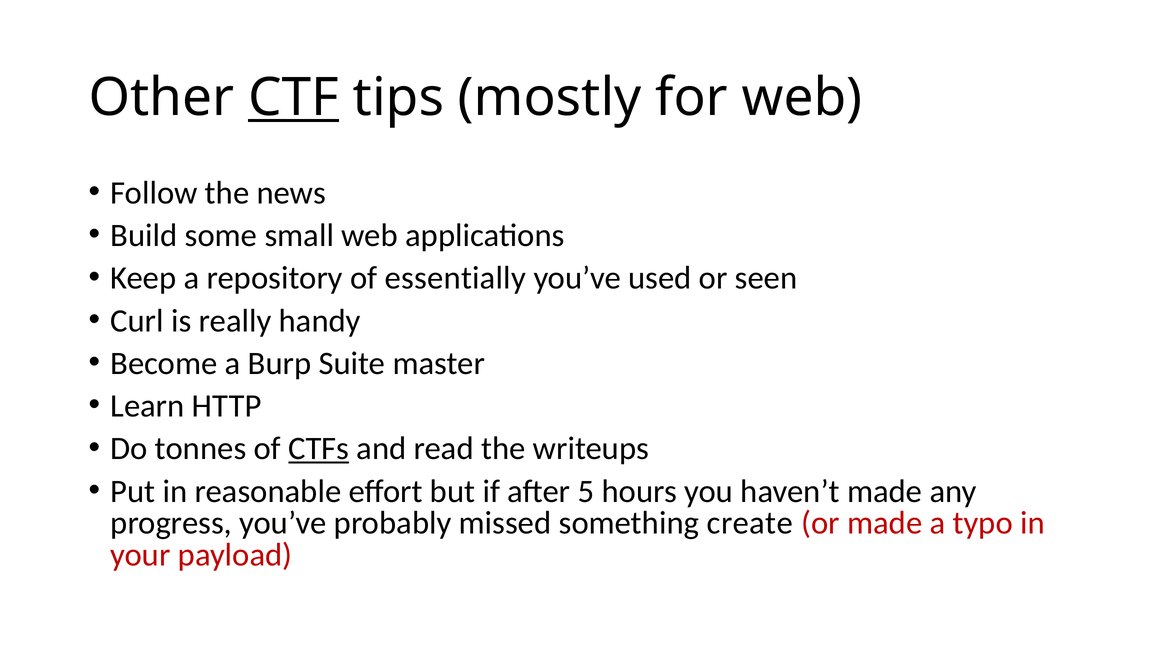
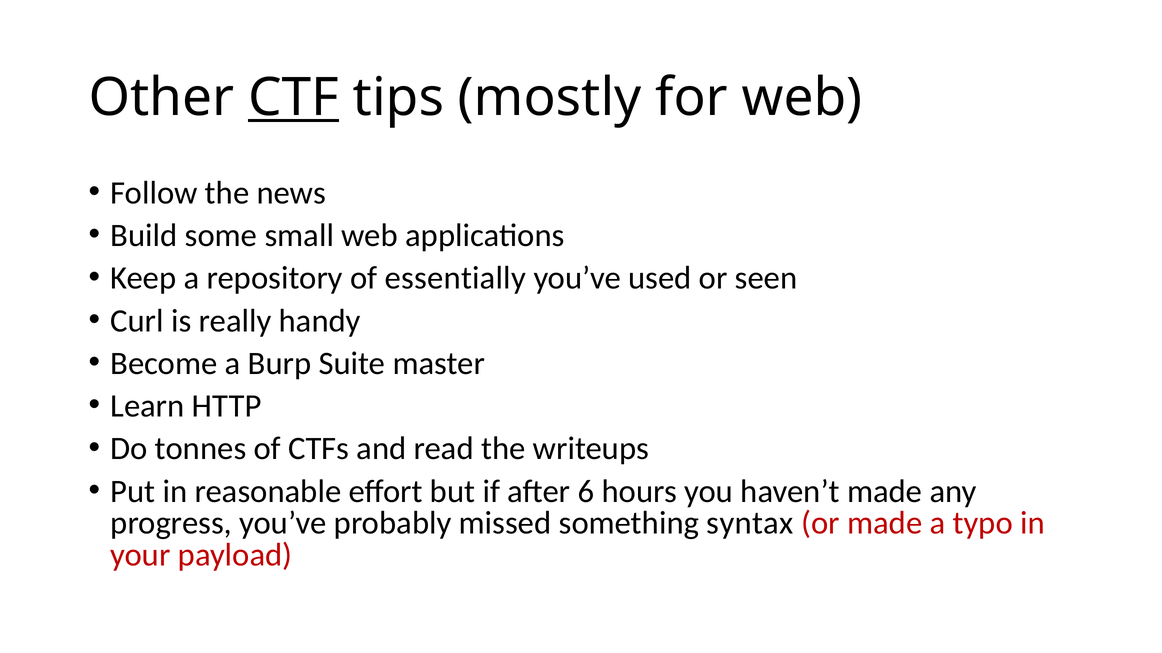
CTFs underline: present -> none
5: 5 -> 6
create: create -> syntax
